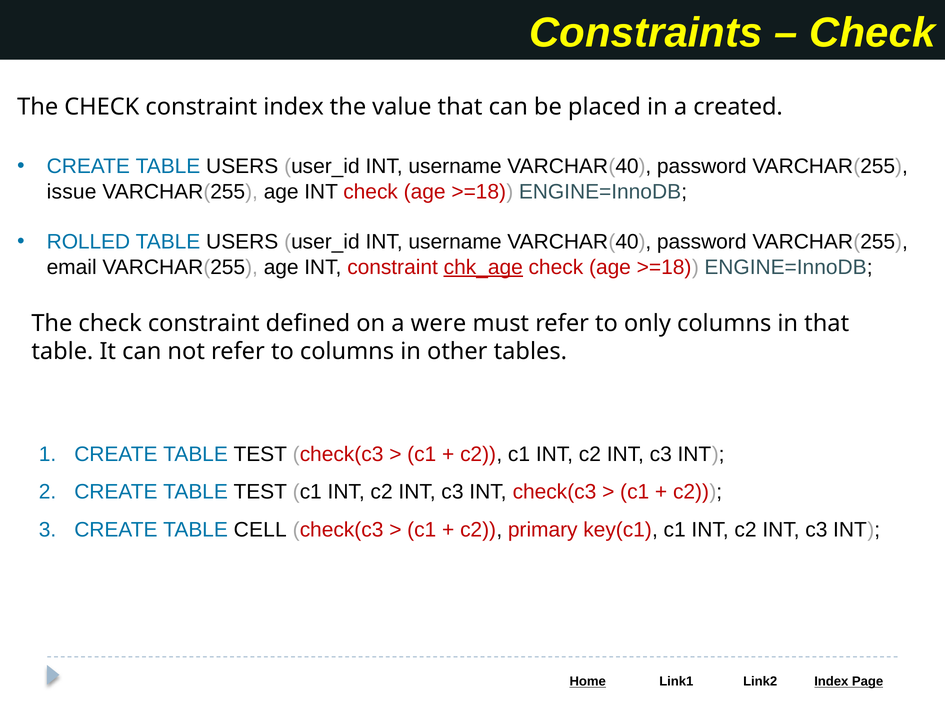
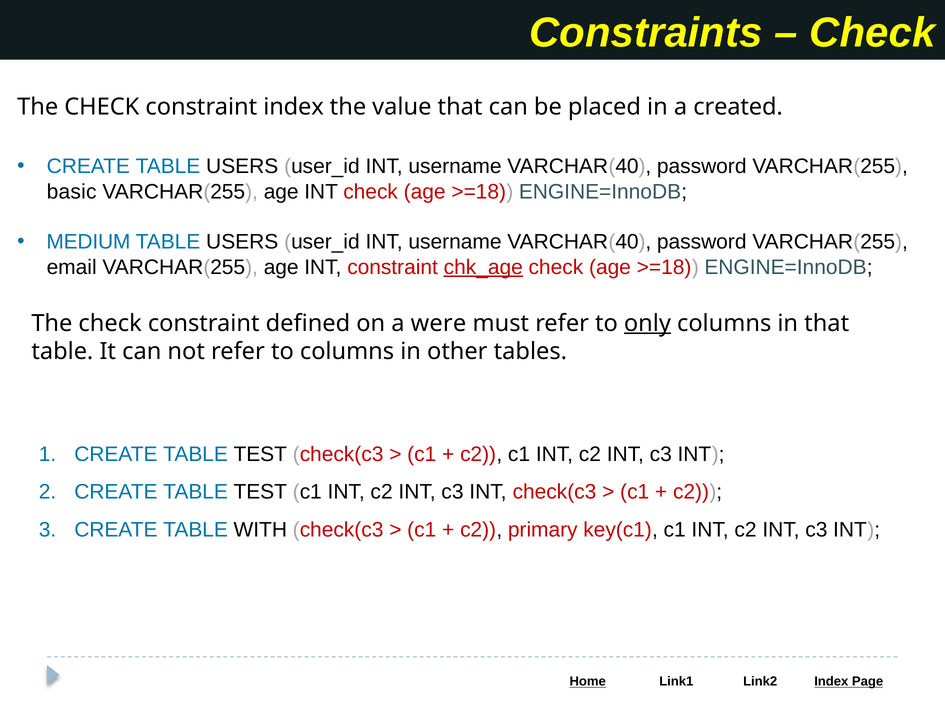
issue: issue -> basic
ROLLED: ROLLED -> MEDIUM
only underline: none -> present
CELL: CELL -> WITH
